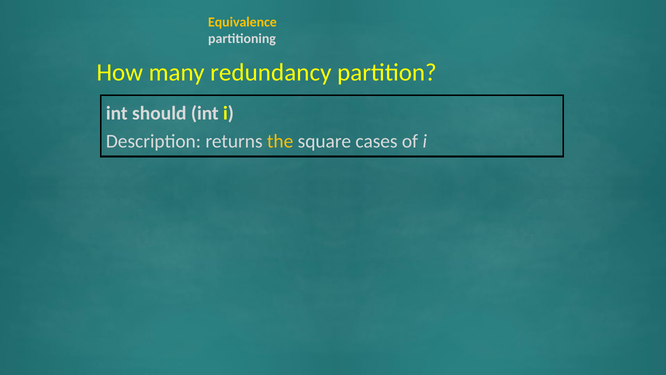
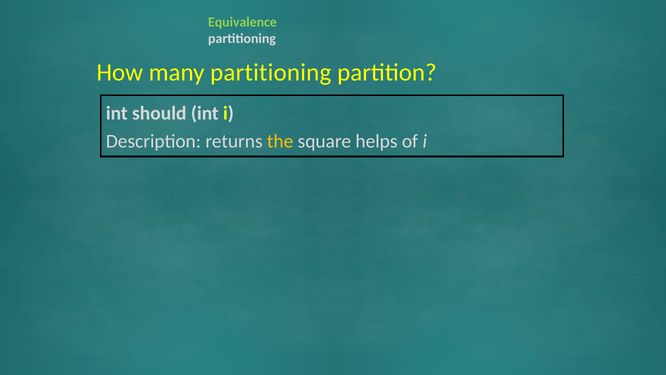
Equivalence colour: yellow -> light green
many redundancy: redundancy -> partitioning
cases: cases -> helps
